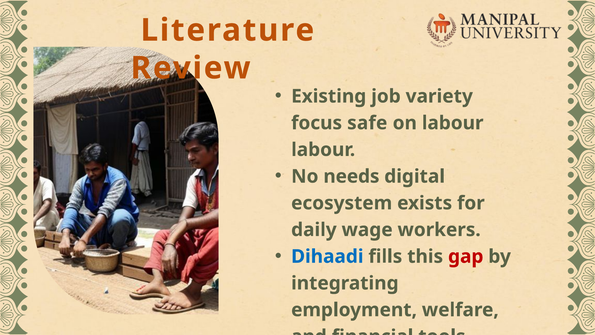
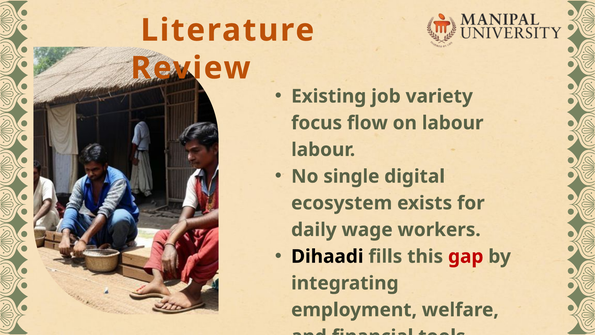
safe: safe -> flow
needs: needs -> single
Dihaadi colour: blue -> black
